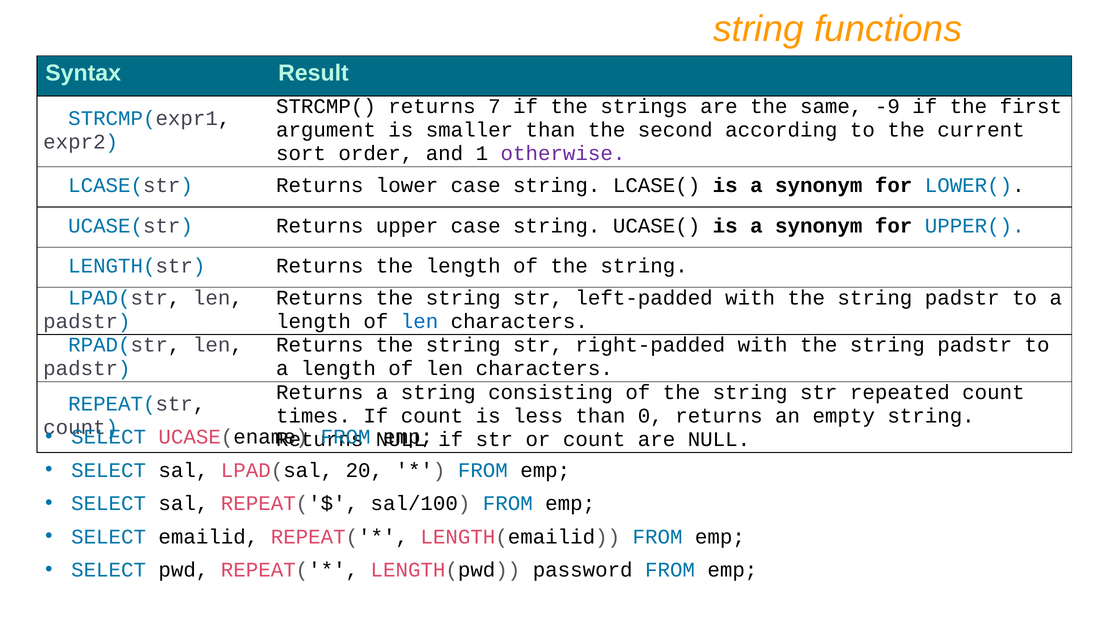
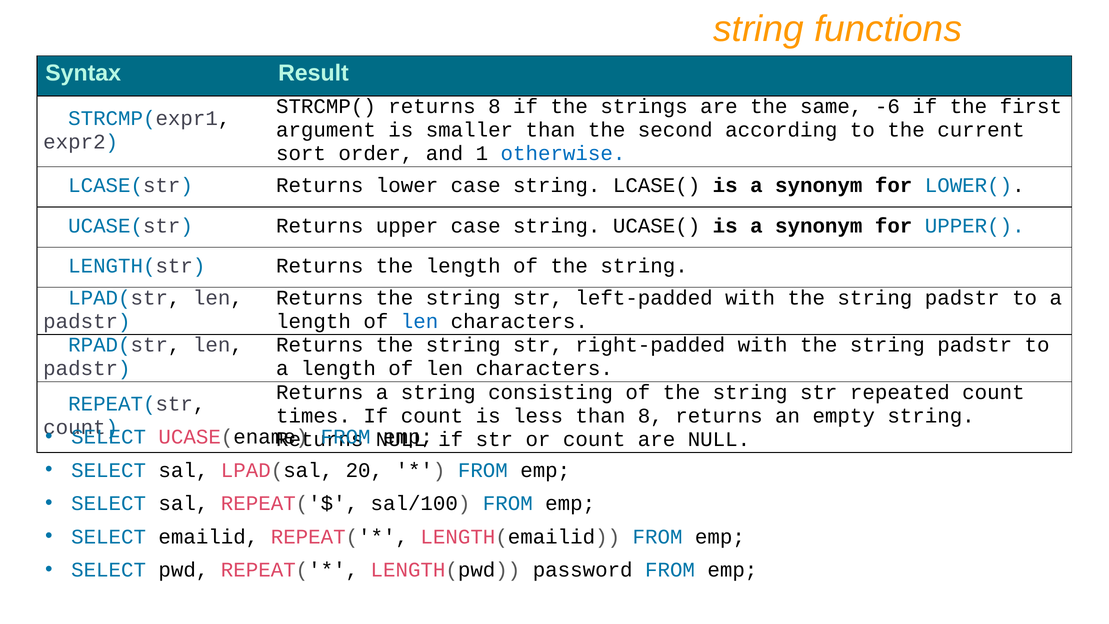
returns 7: 7 -> 8
-9: -9 -> -6
otherwise colour: purple -> blue
than 0: 0 -> 8
